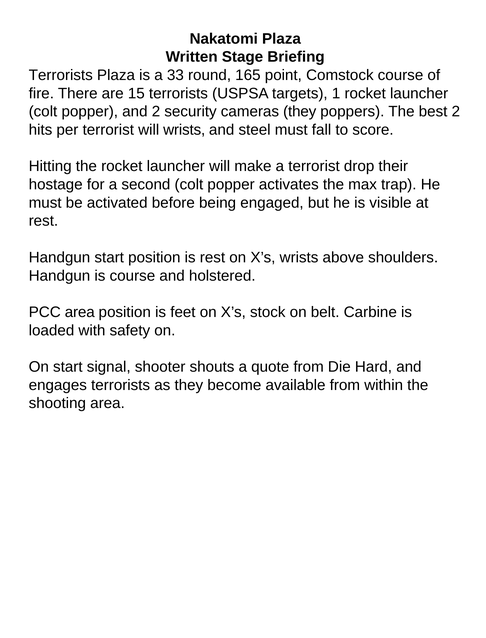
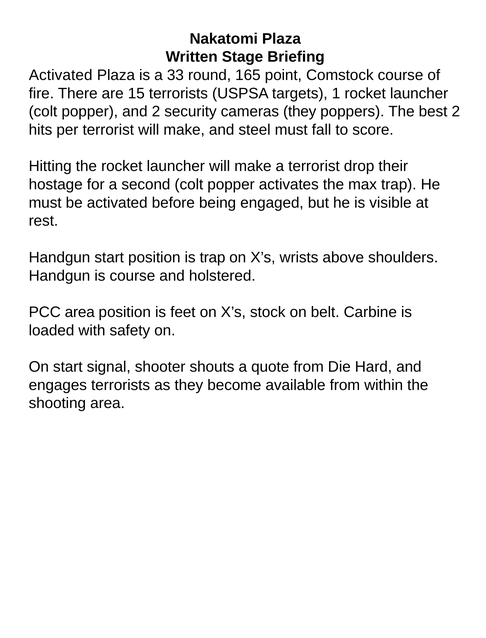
Terrorists at (61, 75): Terrorists -> Activated
terrorist will wrists: wrists -> make
is rest: rest -> trap
